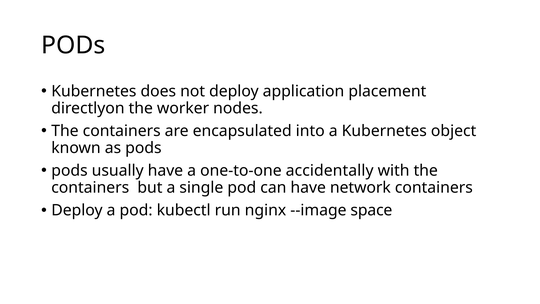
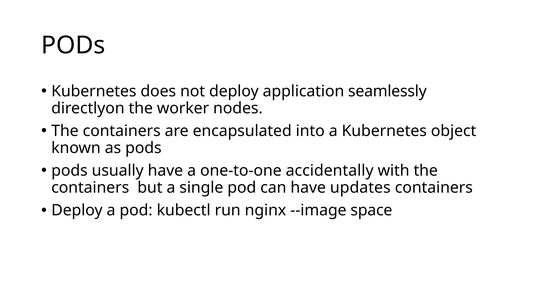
placement: placement -> seamlessly
network: network -> updates
